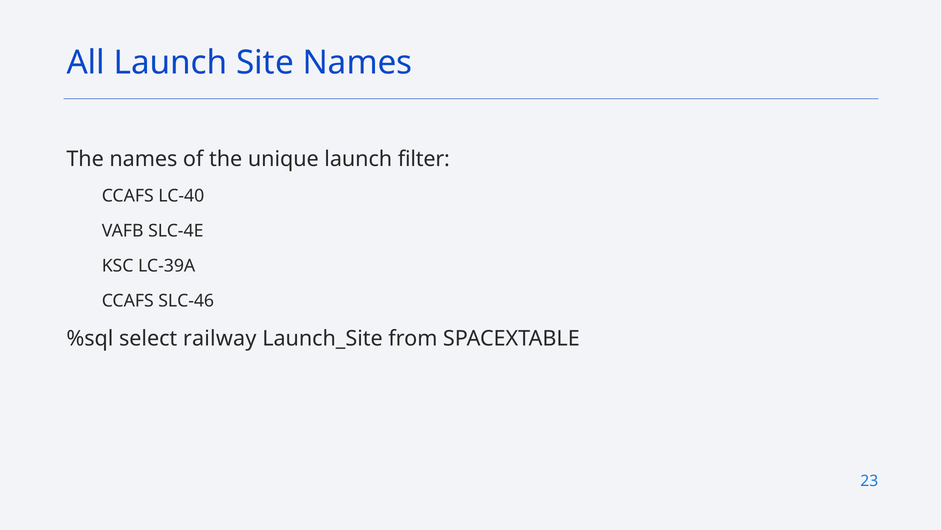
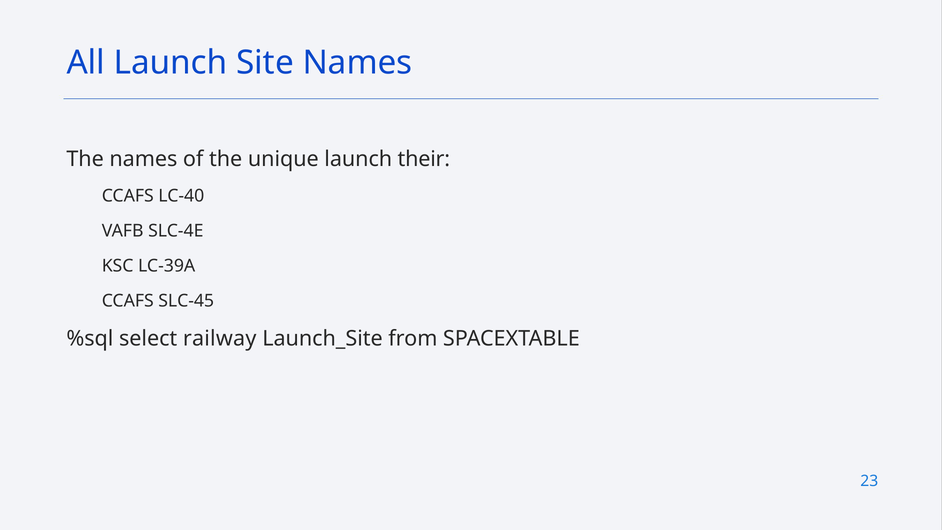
filter: filter -> their
SLC-46: SLC-46 -> SLC-45
